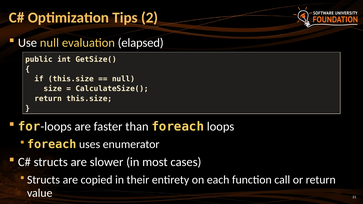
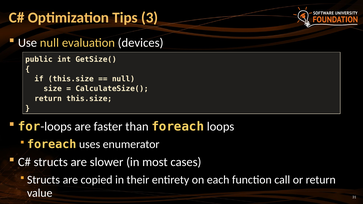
2: 2 -> 3
elapsed: elapsed -> devices
